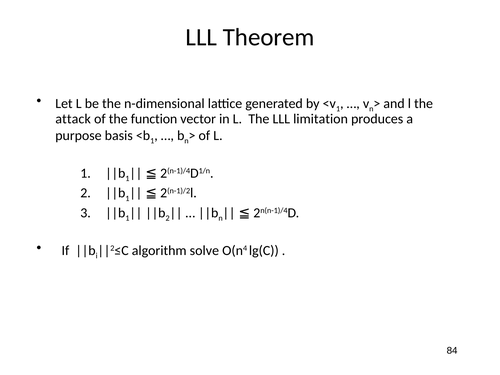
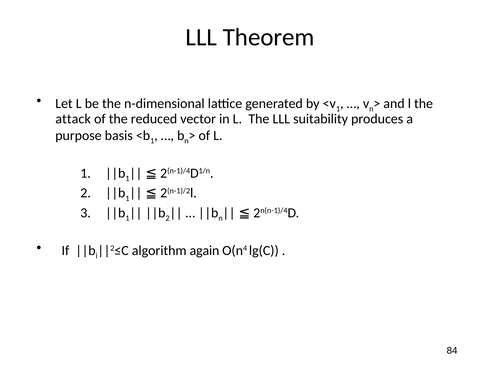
function: function -> reduced
limitation: limitation -> suitability
solve: solve -> again
